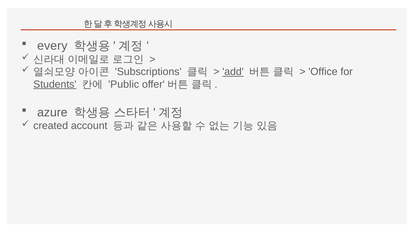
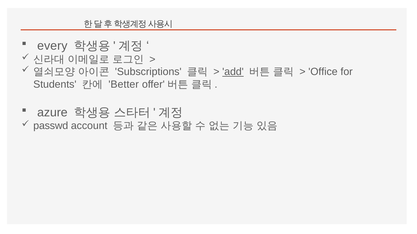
Students underline: present -> none
Public: Public -> Better
created: created -> passwd
